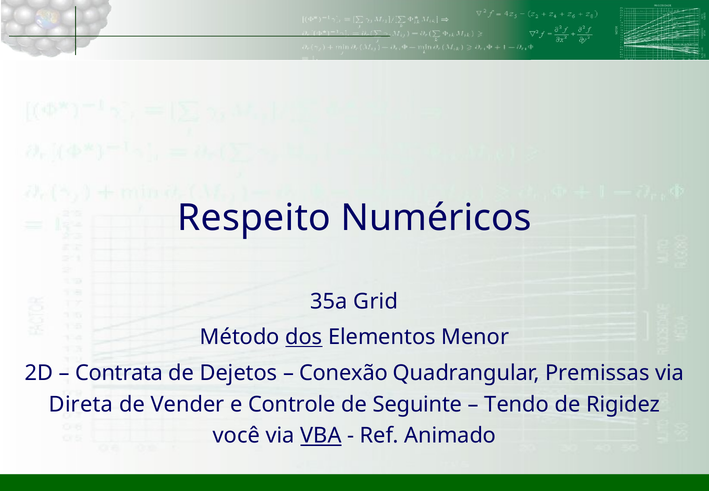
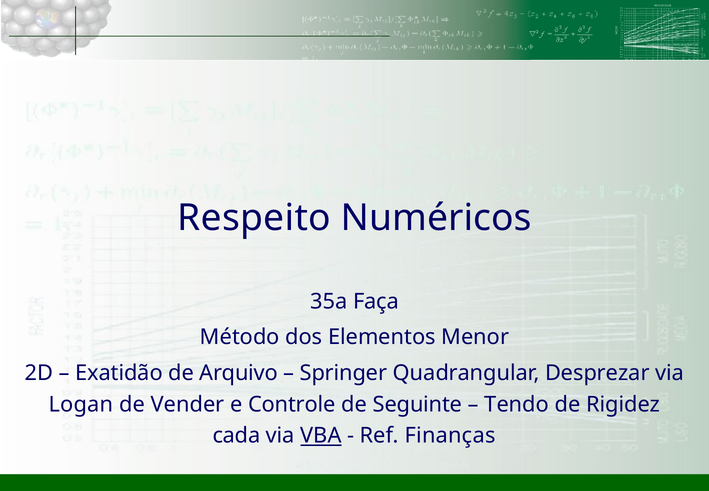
Grid: Grid -> Faça
dos underline: present -> none
Contrata: Contrata -> Exatidão
Dejetos: Dejetos -> Arquivo
Conexão: Conexão -> Springer
Premissas: Premissas -> Desprezar
Direta: Direta -> Logan
você: você -> cada
Animado: Animado -> Finanças
